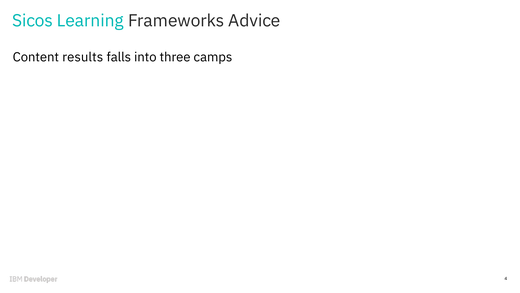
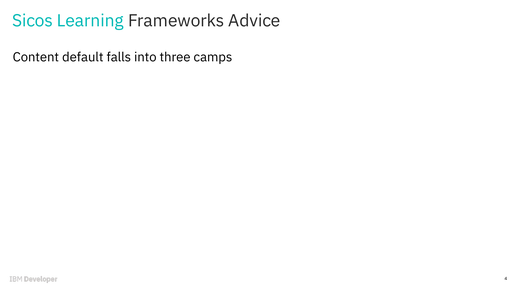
results: results -> default
